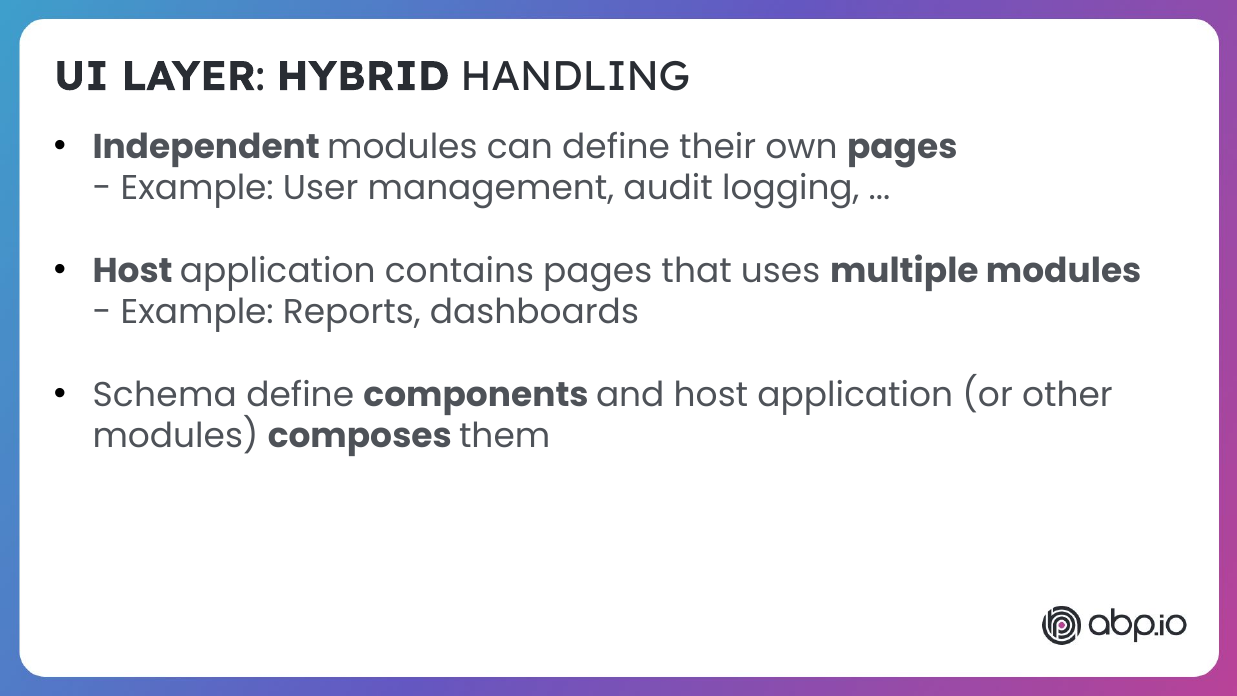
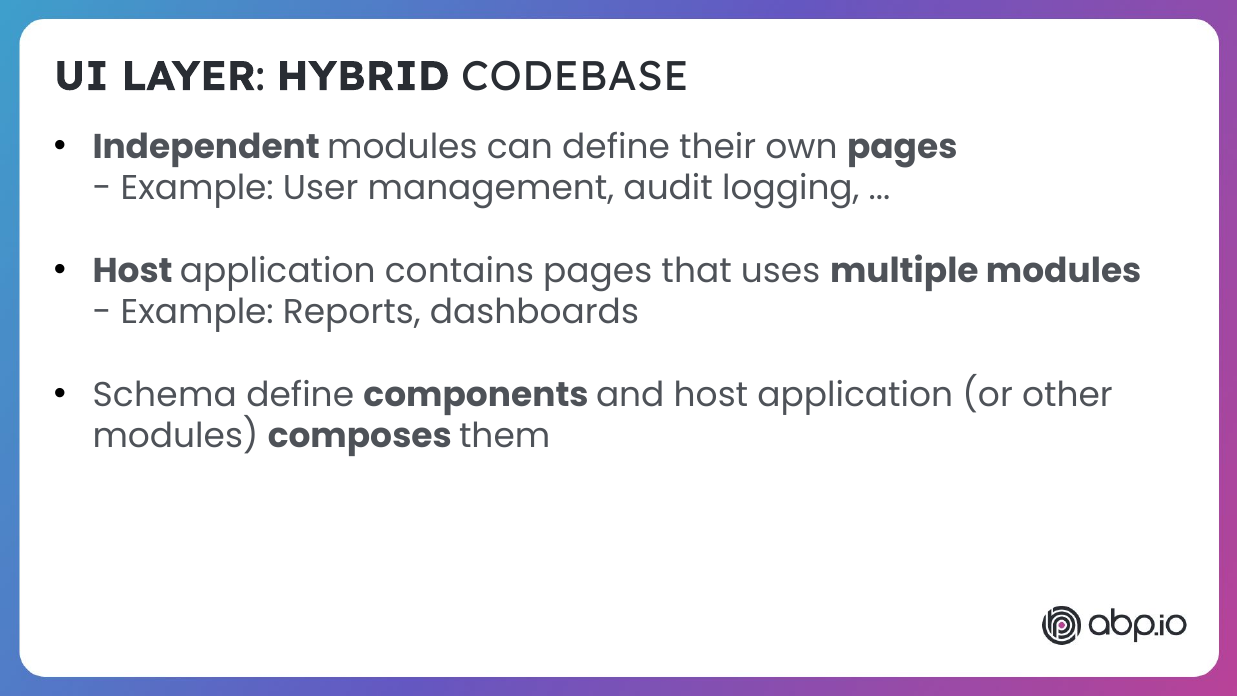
HANDLING: HANDLING -> CODEBASE
